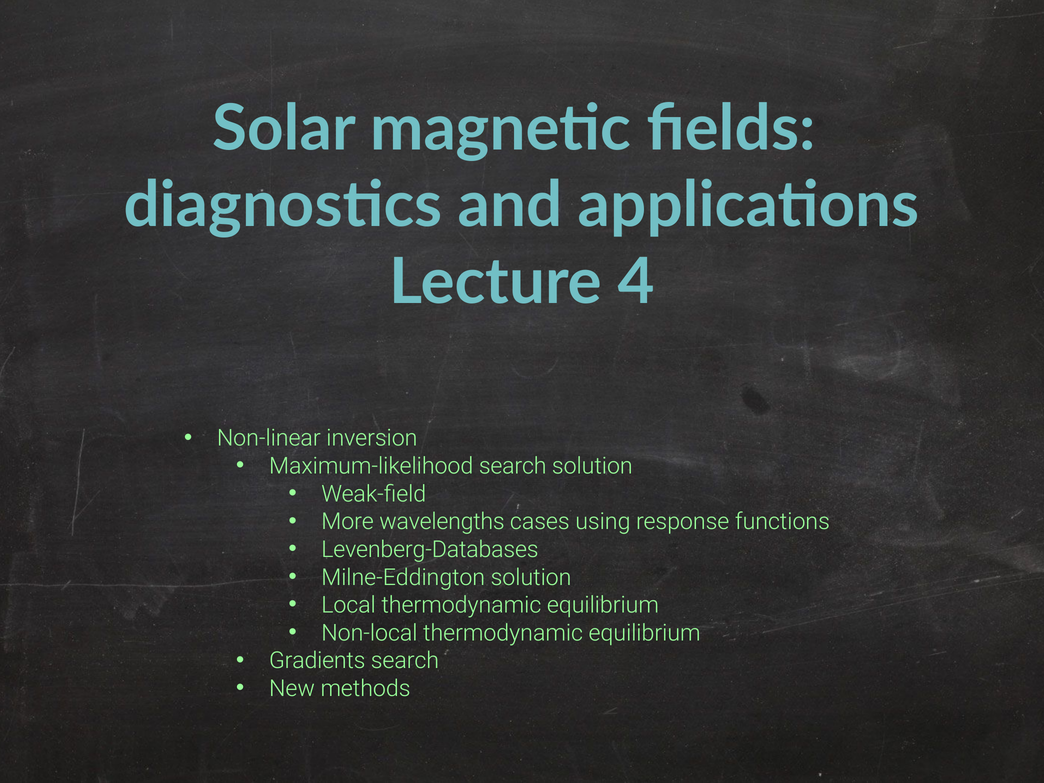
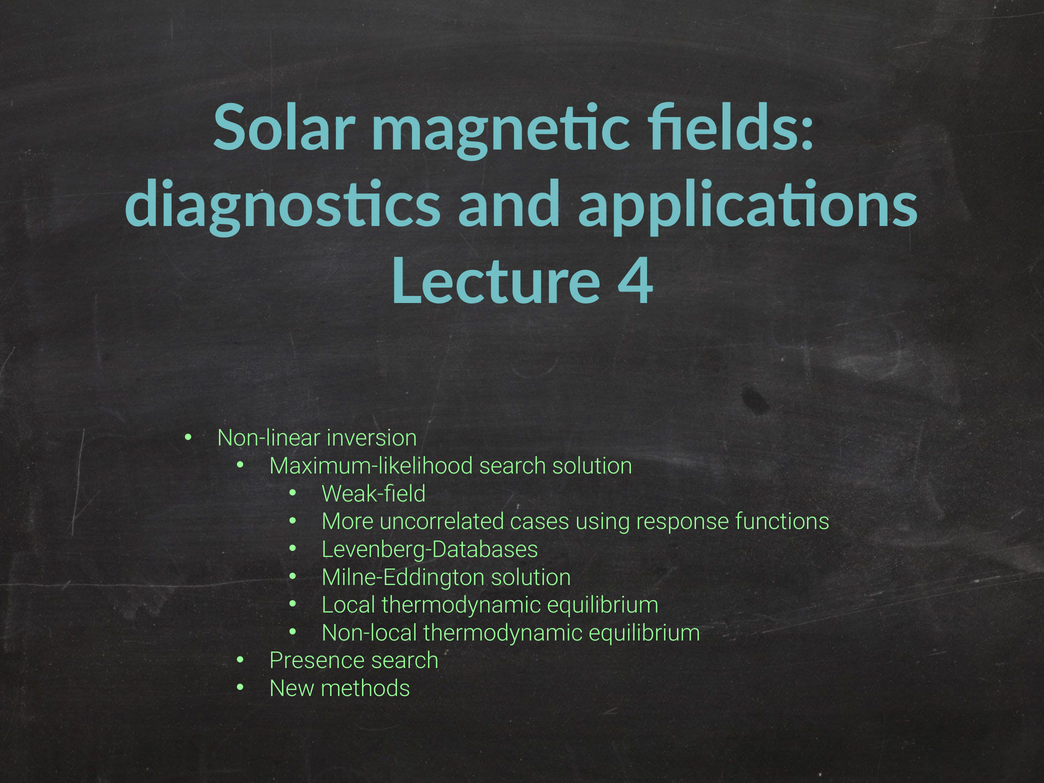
wavelengths: wavelengths -> uncorrelated
Gradients: Gradients -> Presence
